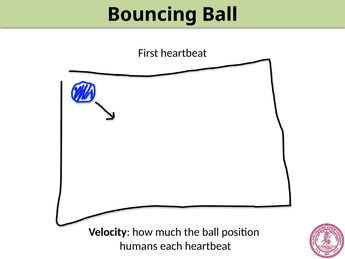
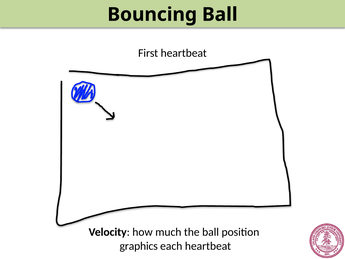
humans: humans -> graphics
